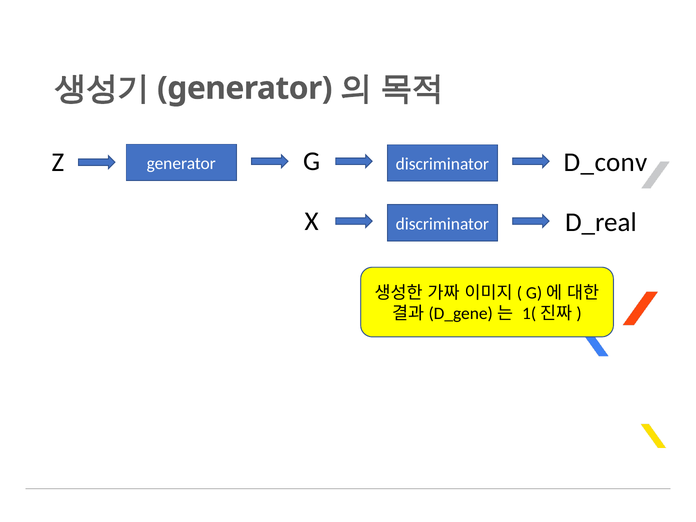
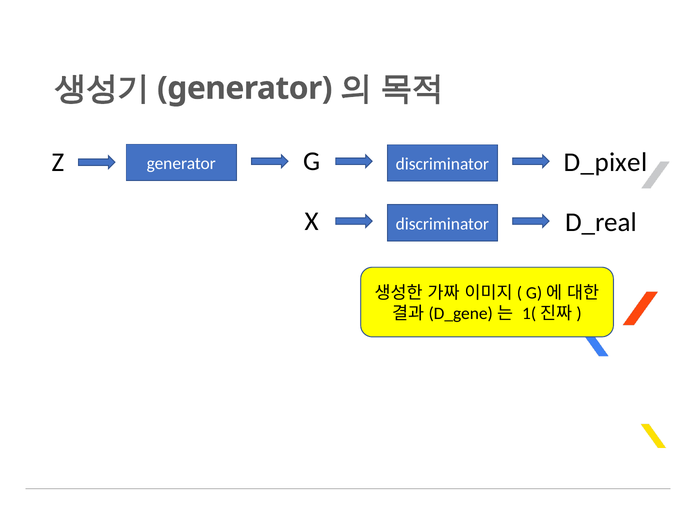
D_conv: D_conv -> D_pixel
